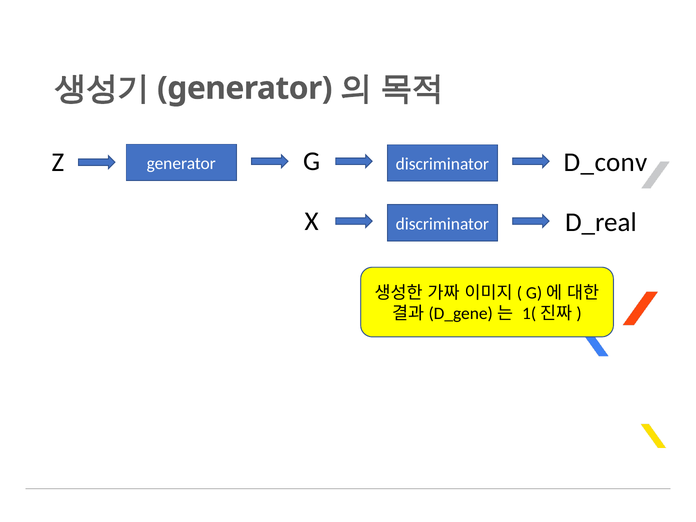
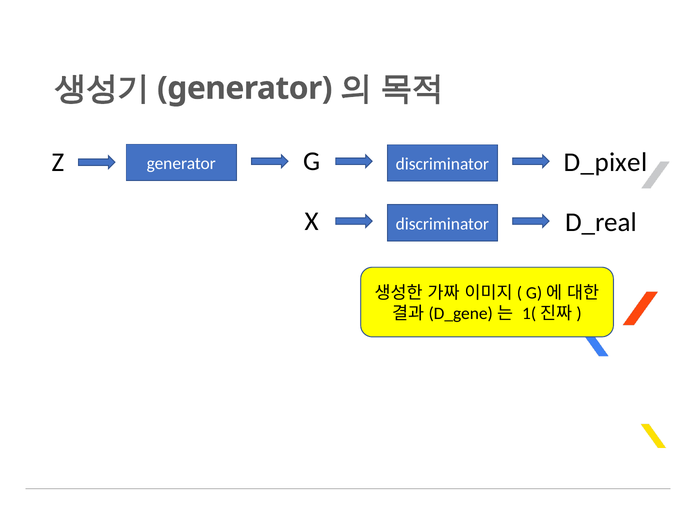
D_conv: D_conv -> D_pixel
